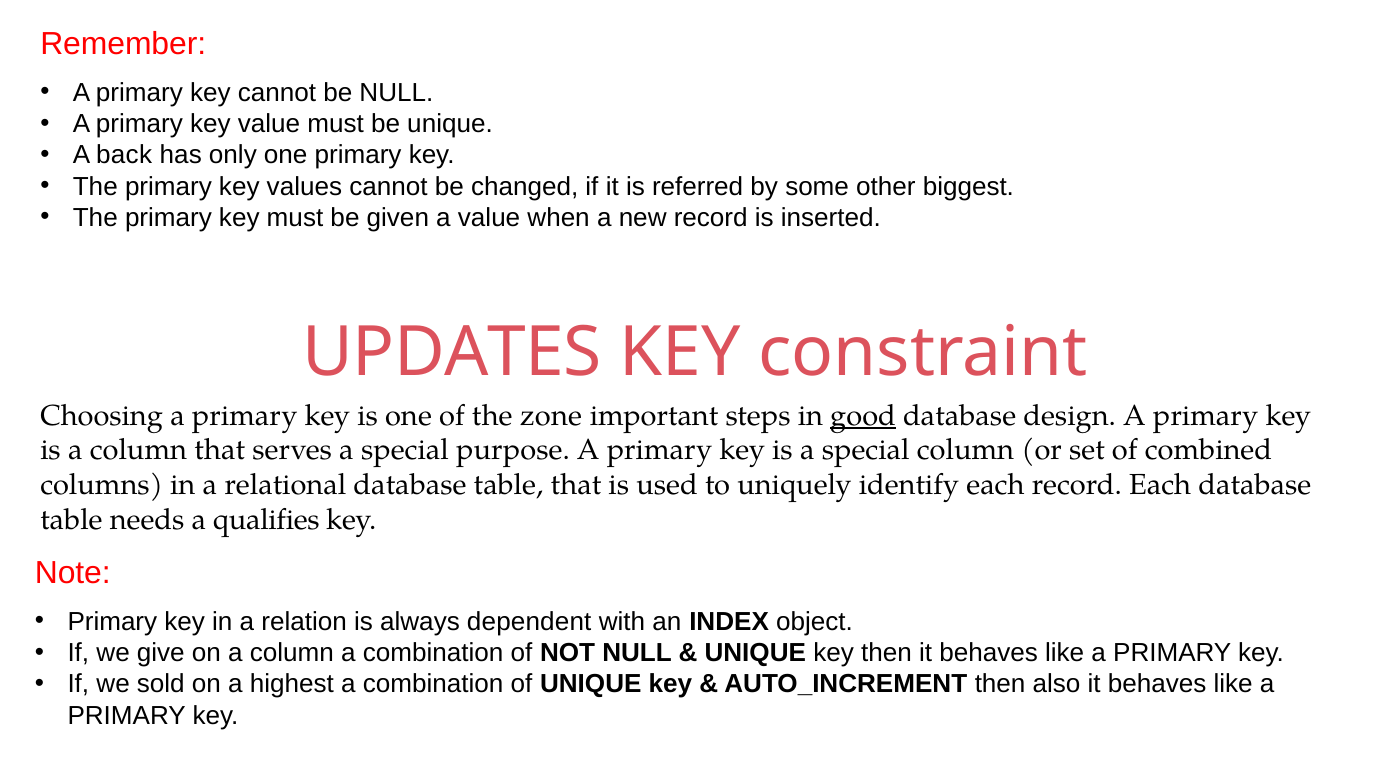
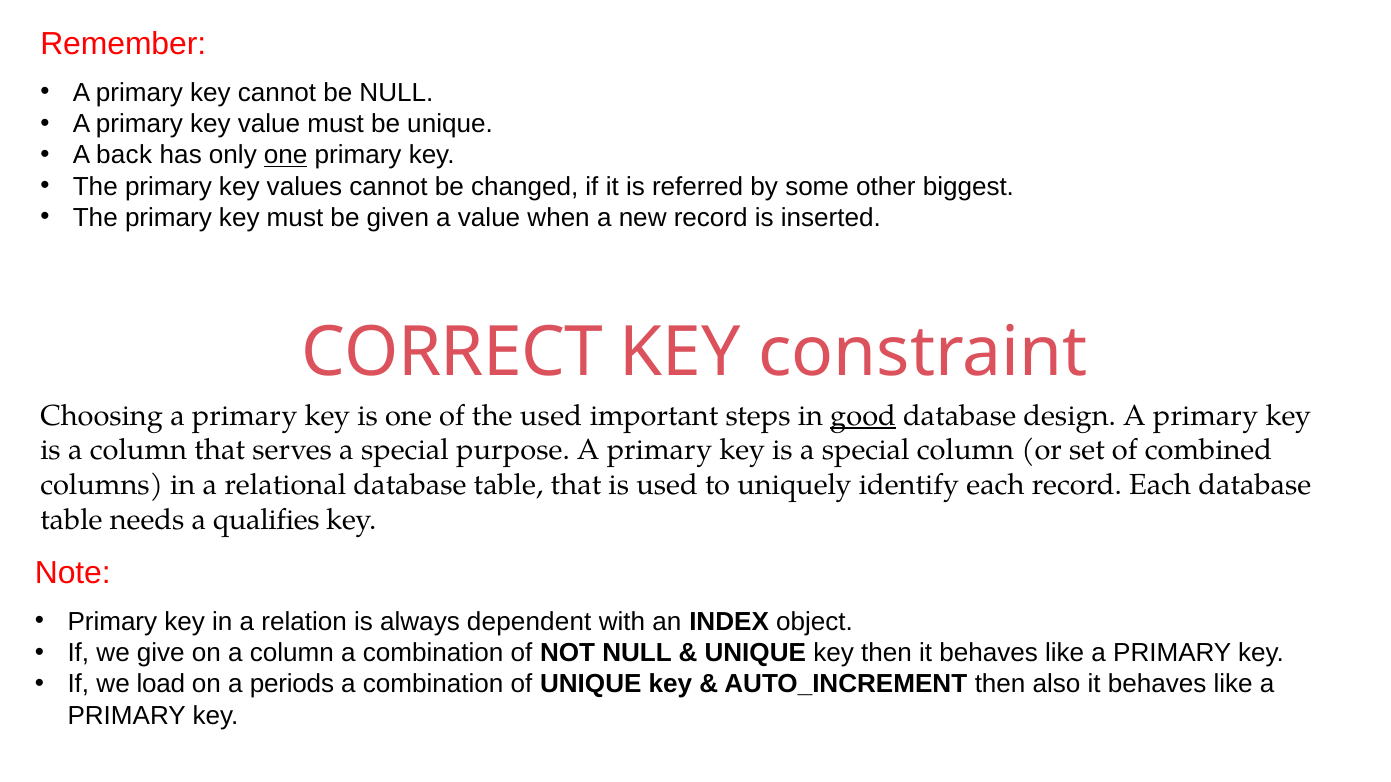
one at (286, 155) underline: none -> present
UPDATES: UPDATES -> CORRECT
the zone: zone -> used
sold: sold -> load
highest: highest -> periods
